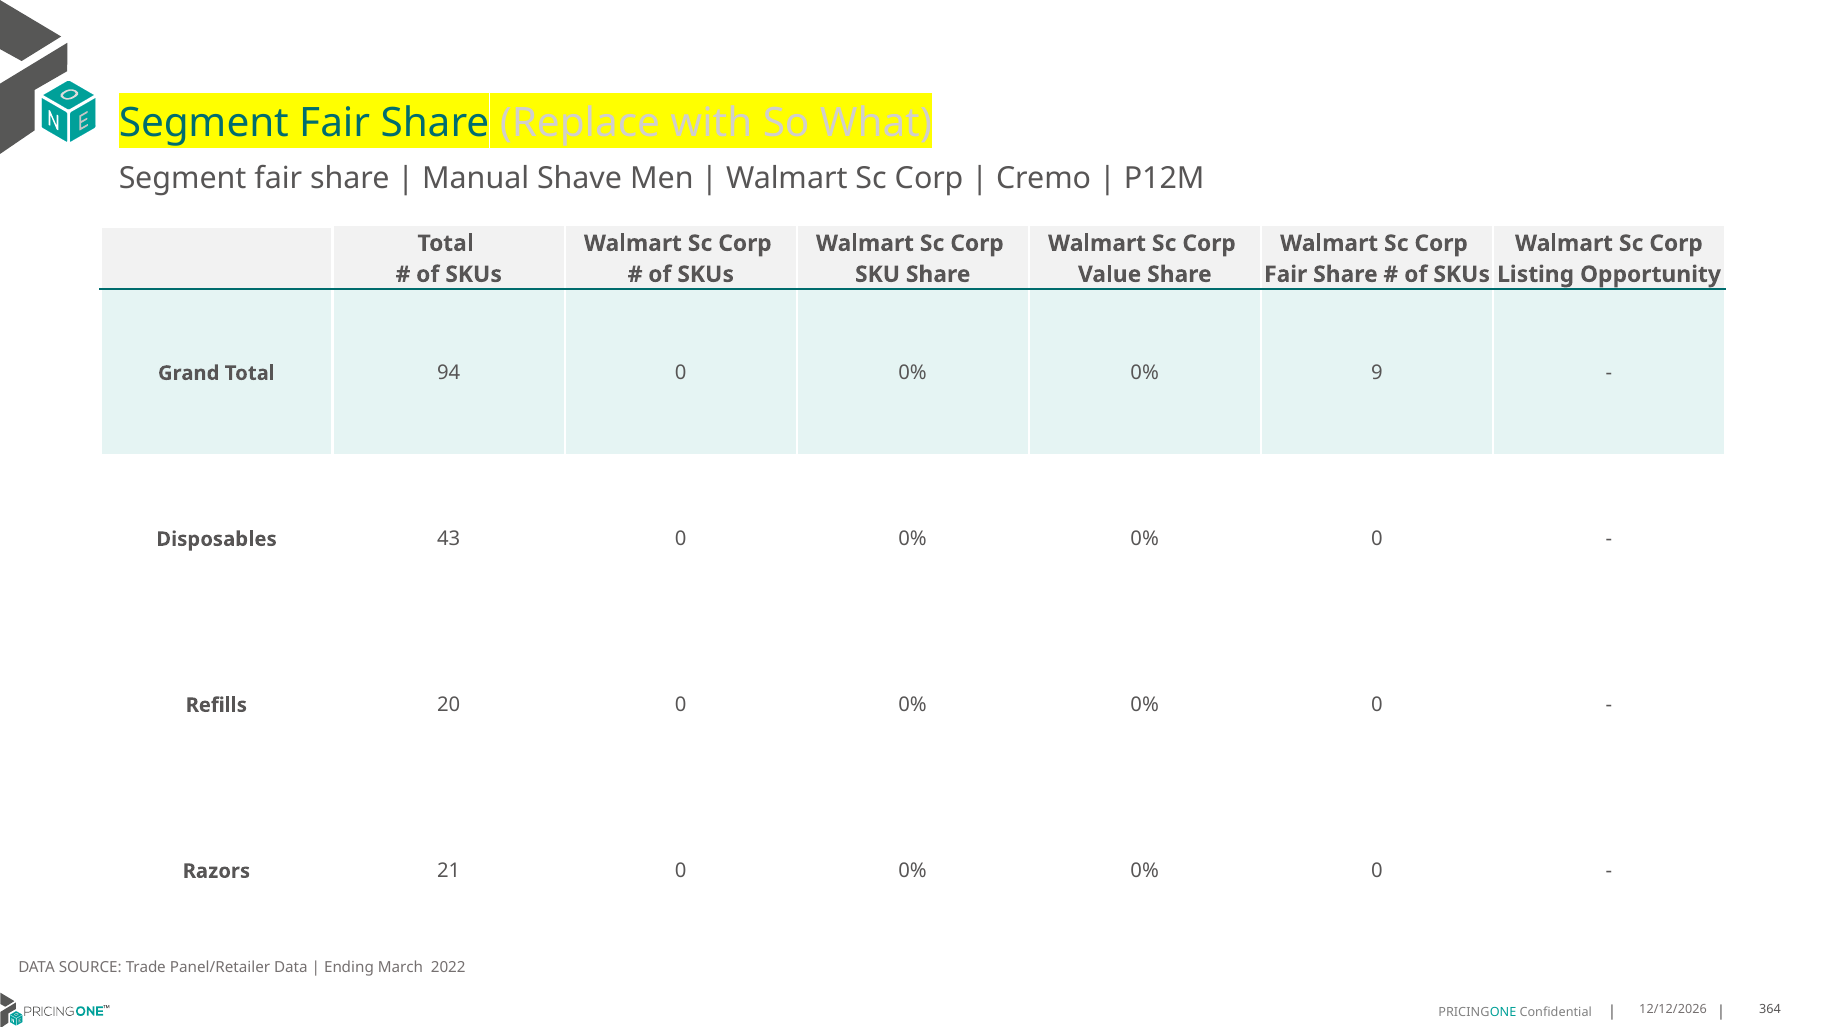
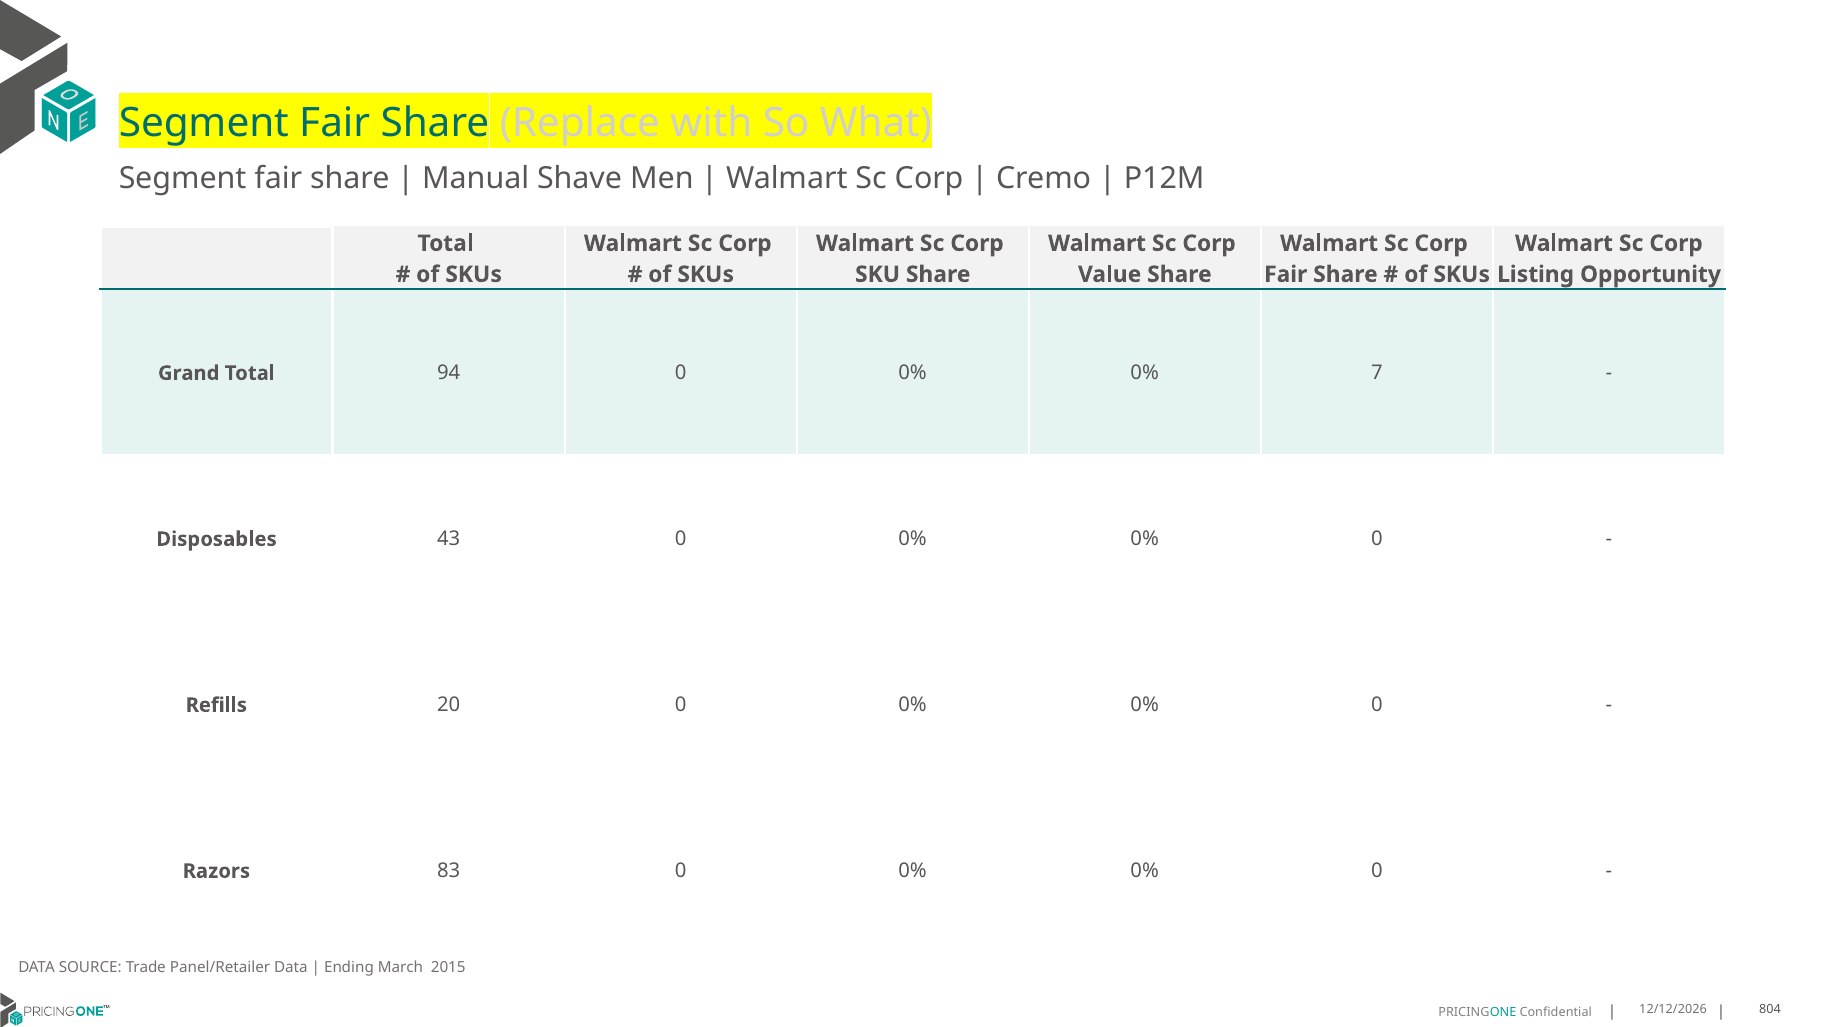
9: 9 -> 7
21: 21 -> 83
2022: 2022 -> 2015
364: 364 -> 804
